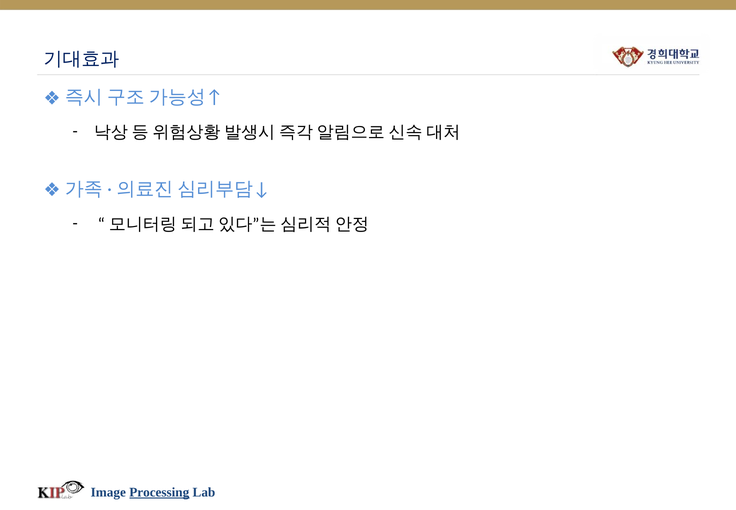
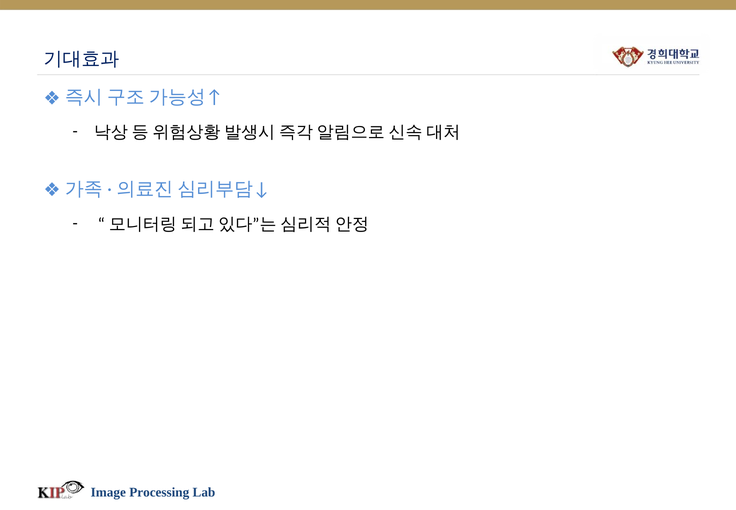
Processing underline: present -> none
